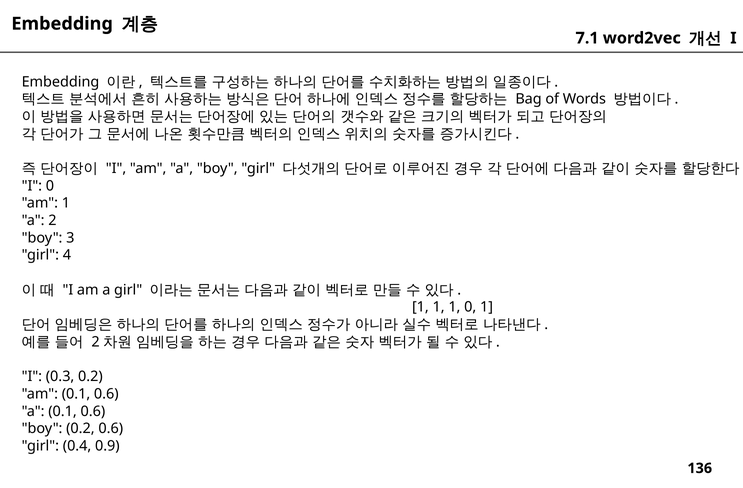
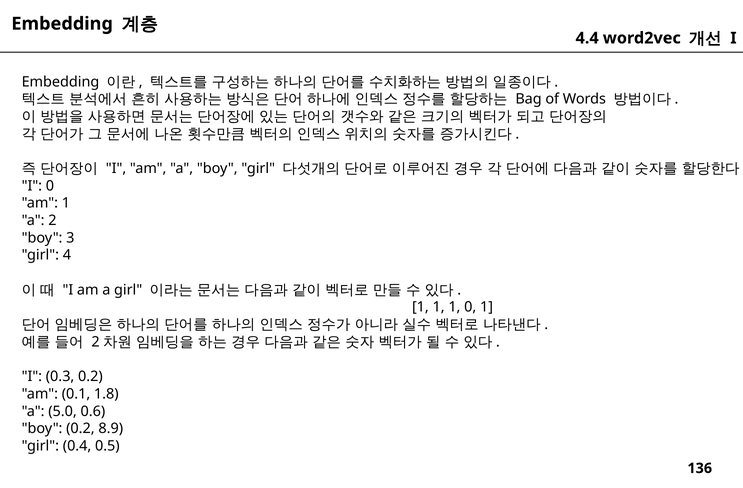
7.1: 7.1 -> 4.4
am 0.1 0.6: 0.6 -> 1.8
a 0.1: 0.1 -> 5.0
0.2 0.6: 0.6 -> 8.9
0.9: 0.9 -> 0.5
